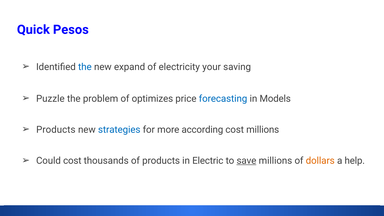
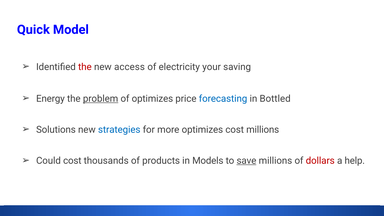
Pesos: Pesos -> Model
the at (85, 67) colour: blue -> red
expand: expand -> access
Puzzle: Puzzle -> Energy
problem underline: none -> present
Models: Models -> Bottled
Products at (56, 130): Products -> Solutions
more according: according -> optimizes
Electric: Electric -> Models
dollars colour: orange -> red
